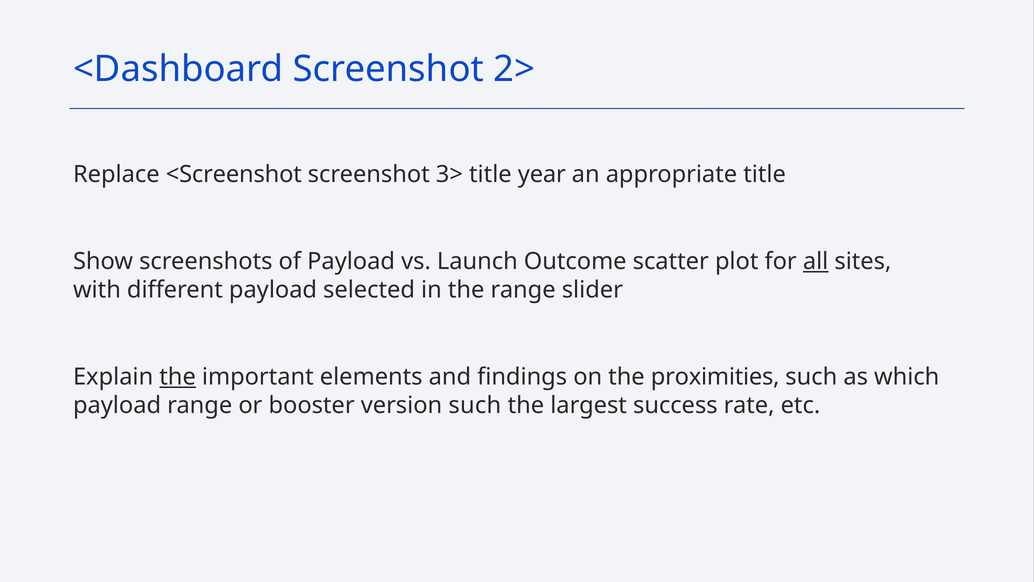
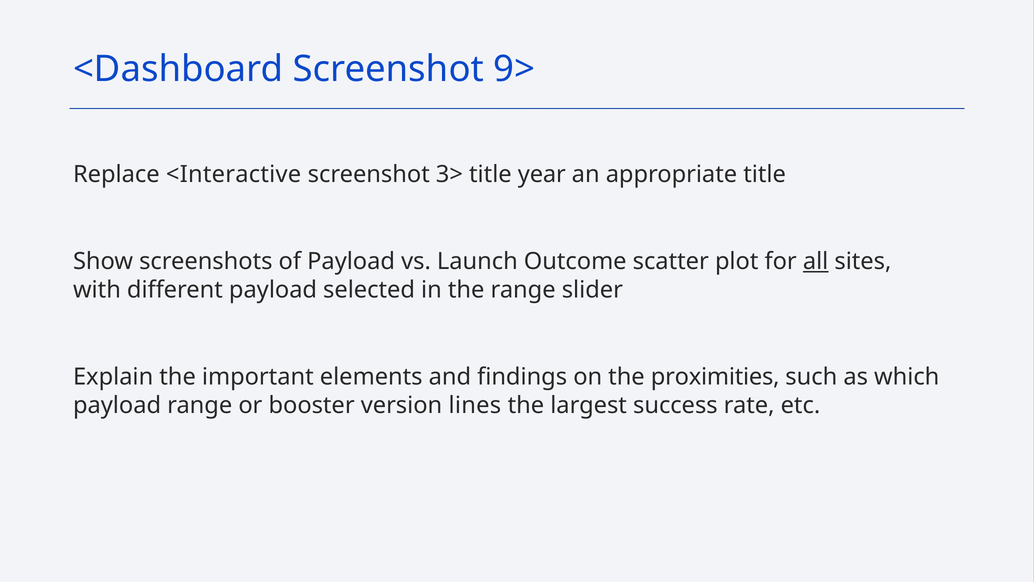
2>: 2> -> 9>
<Screenshot: <Screenshot -> <Interactive
the at (178, 377) underline: present -> none
version such: such -> lines
